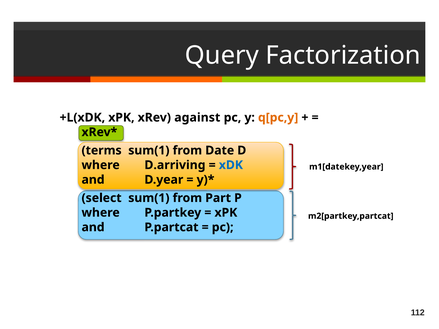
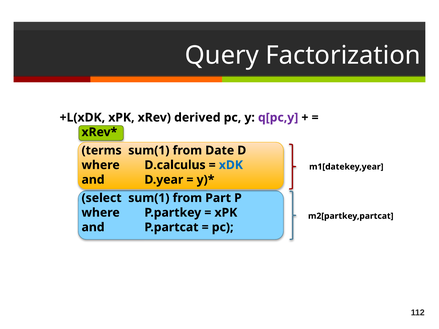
against: against -> derived
q[pc,y colour: orange -> purple
D.arriving: D.arriving -> D.calculus
